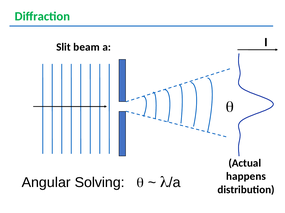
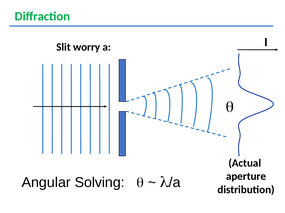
beam: beam -> worry
happens: happens -> aperture
